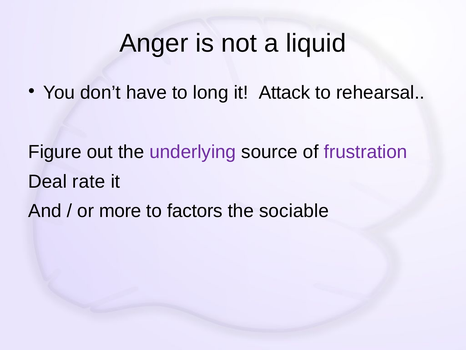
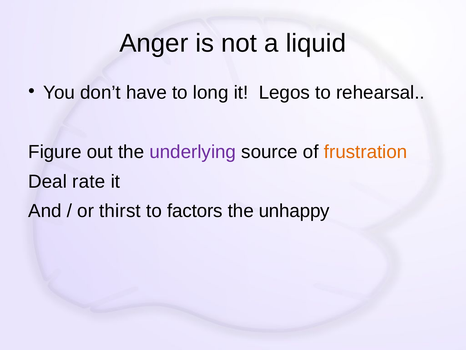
Attack: Attack -> Legos
frustration colour: purple -> orange
more: more -> thirst
sociable: sociable -> unhappy
